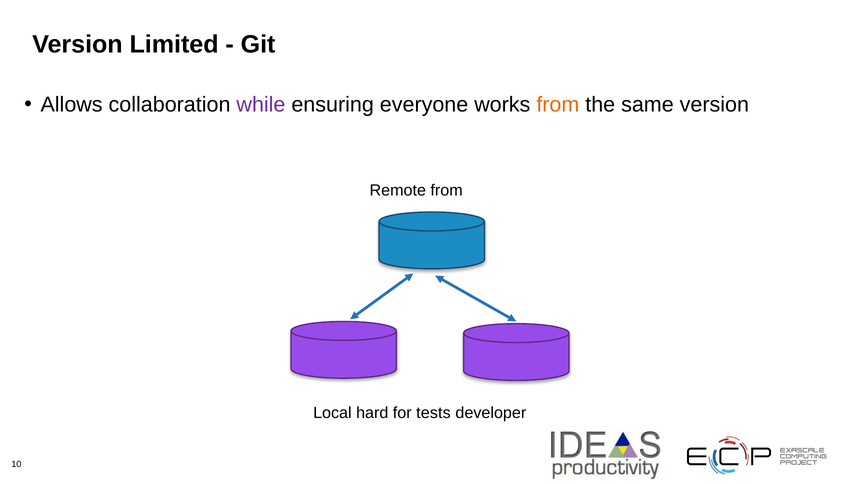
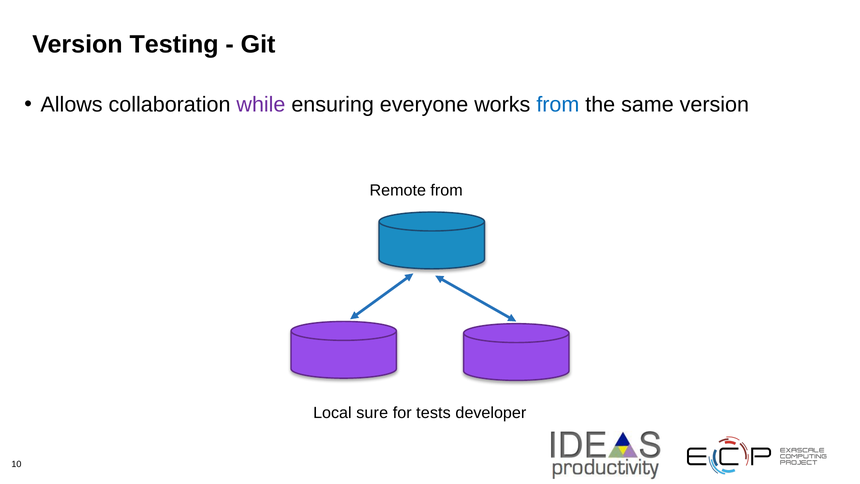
Limited: Limited -> Testing
from at (558, 105) colour: orange -> blue
hard: hard -> sure
